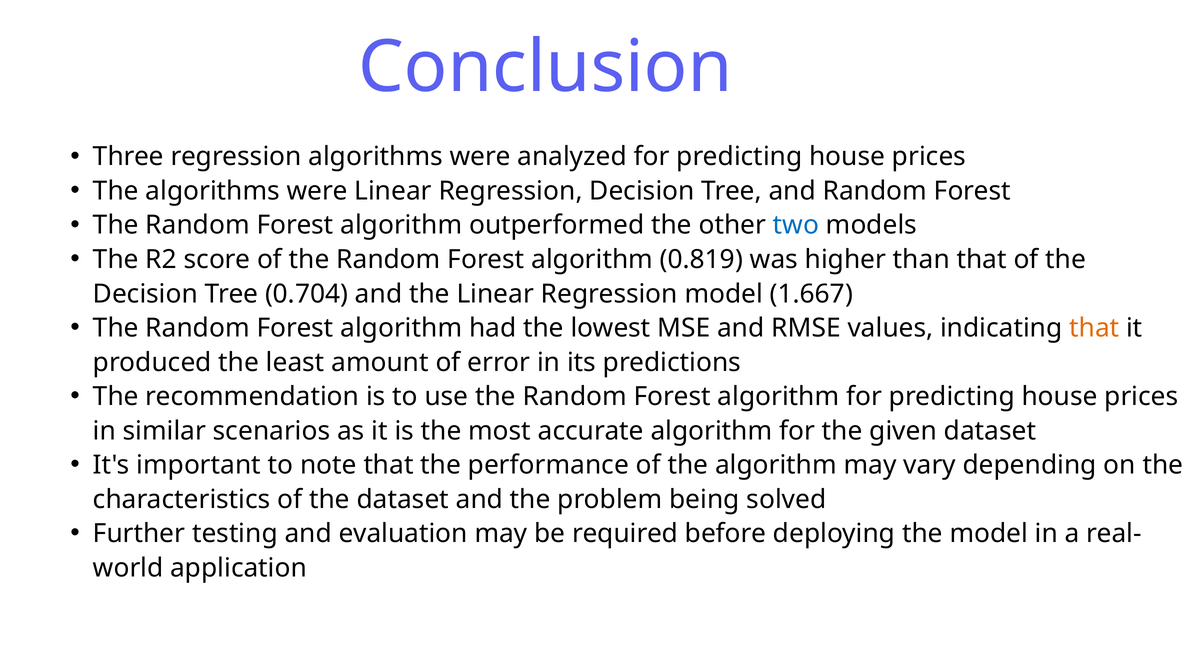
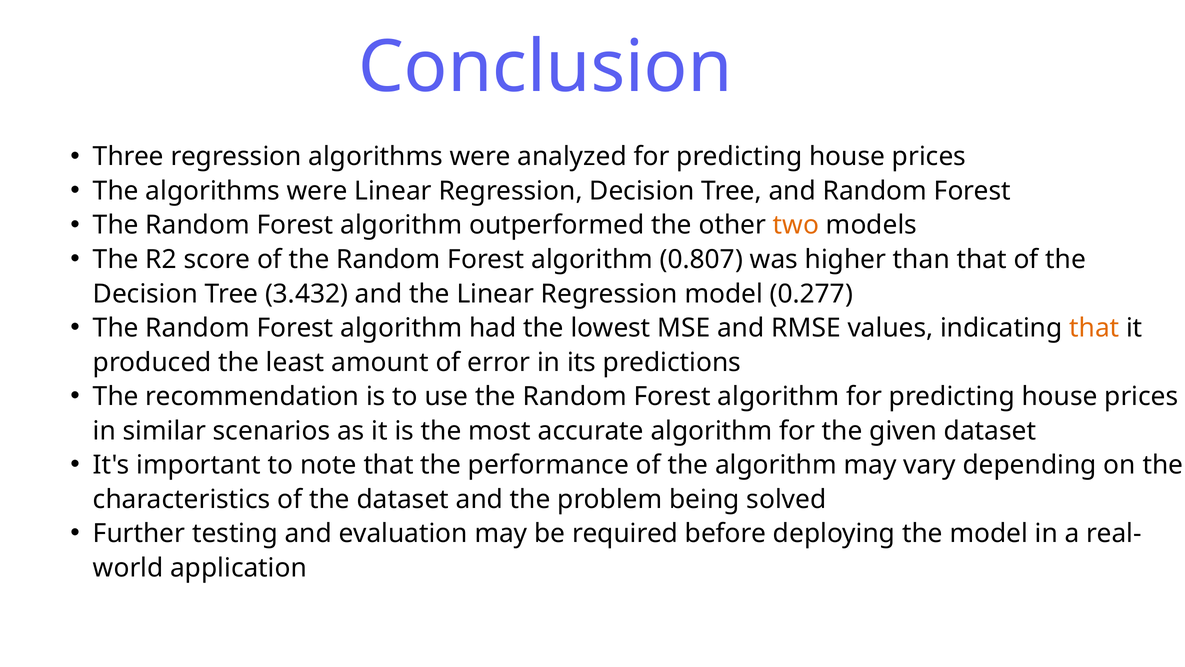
two colour: blue -> orange
0.819: 0.819 -> 0.807
0.704: 0.704 -> 3.432
1.667: 1.667 -> 0.277
